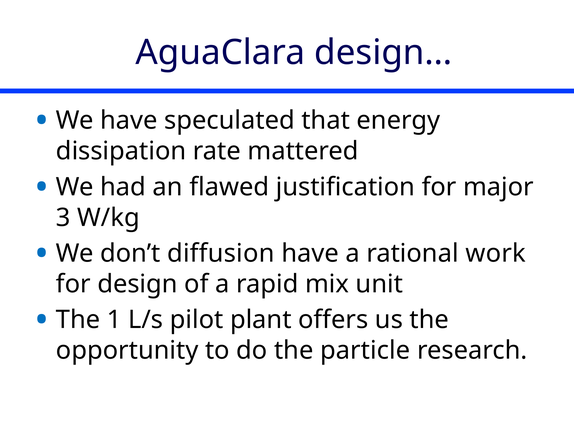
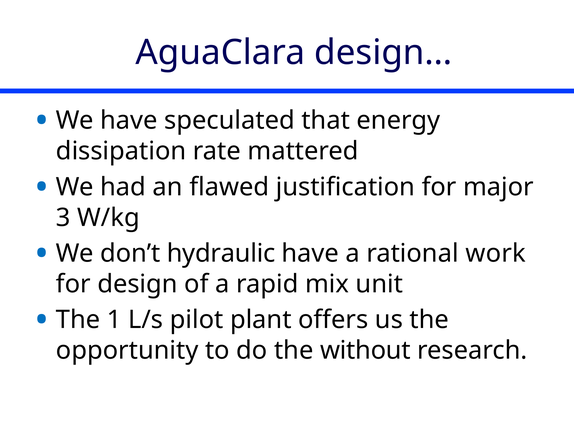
diffusion: diffusion -> hydraulic
particle: particle -> without
